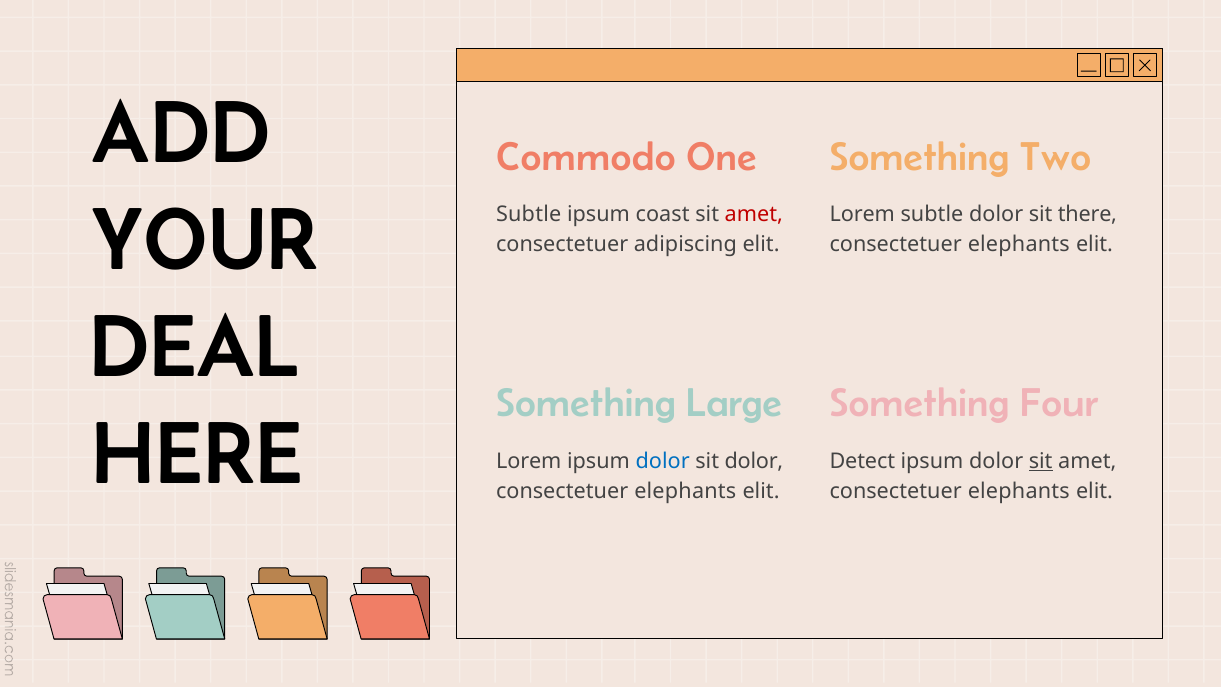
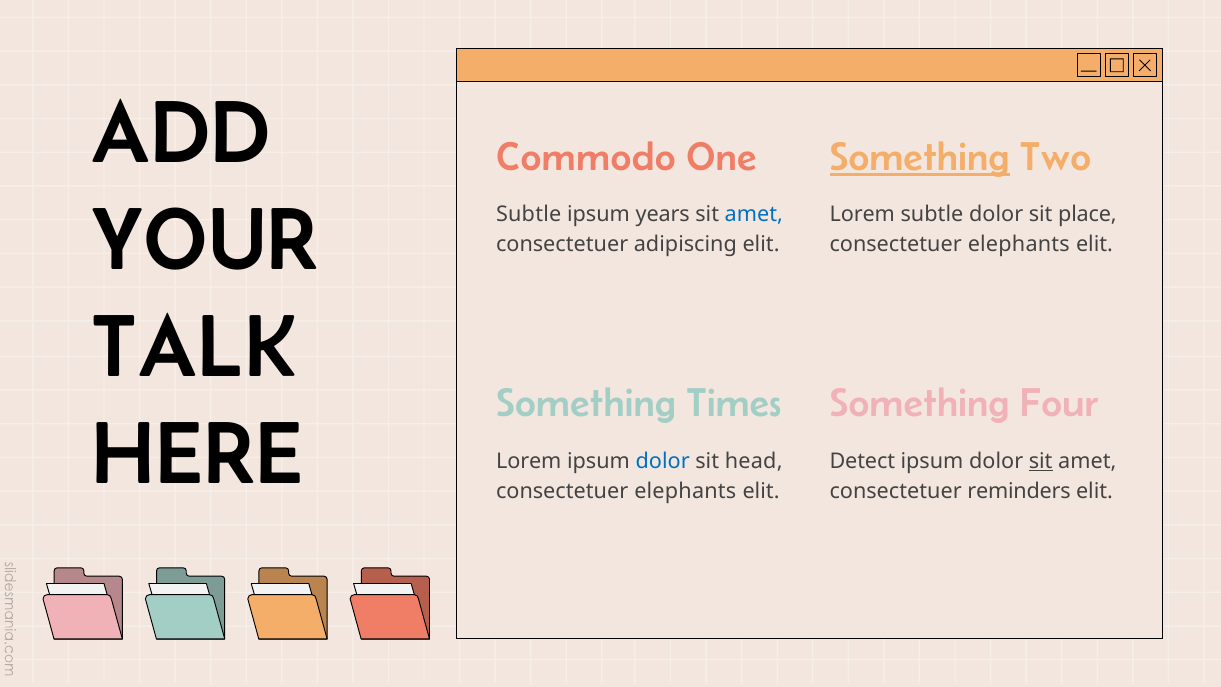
Something at (920, 157) underline: none -> present
coast: coast -> years
amet at (754, 215) colour: red -> blue
there: there -> place
DEAL: DEAL -> TALK
Large: Large -> Times
sit dolor: dolor -> head
elephants at (1019, 491): elephants -> reminders
